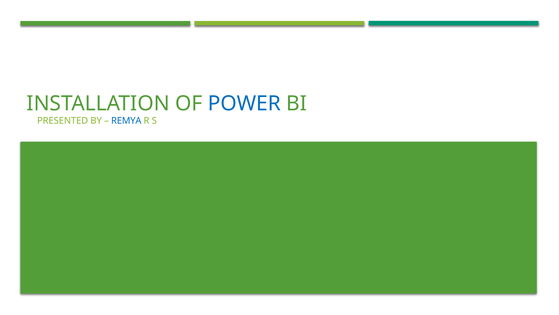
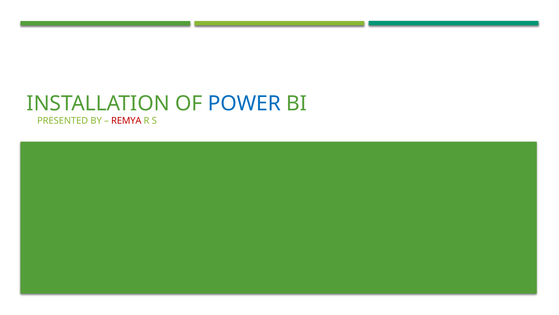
REMYA colour: blue -> red
